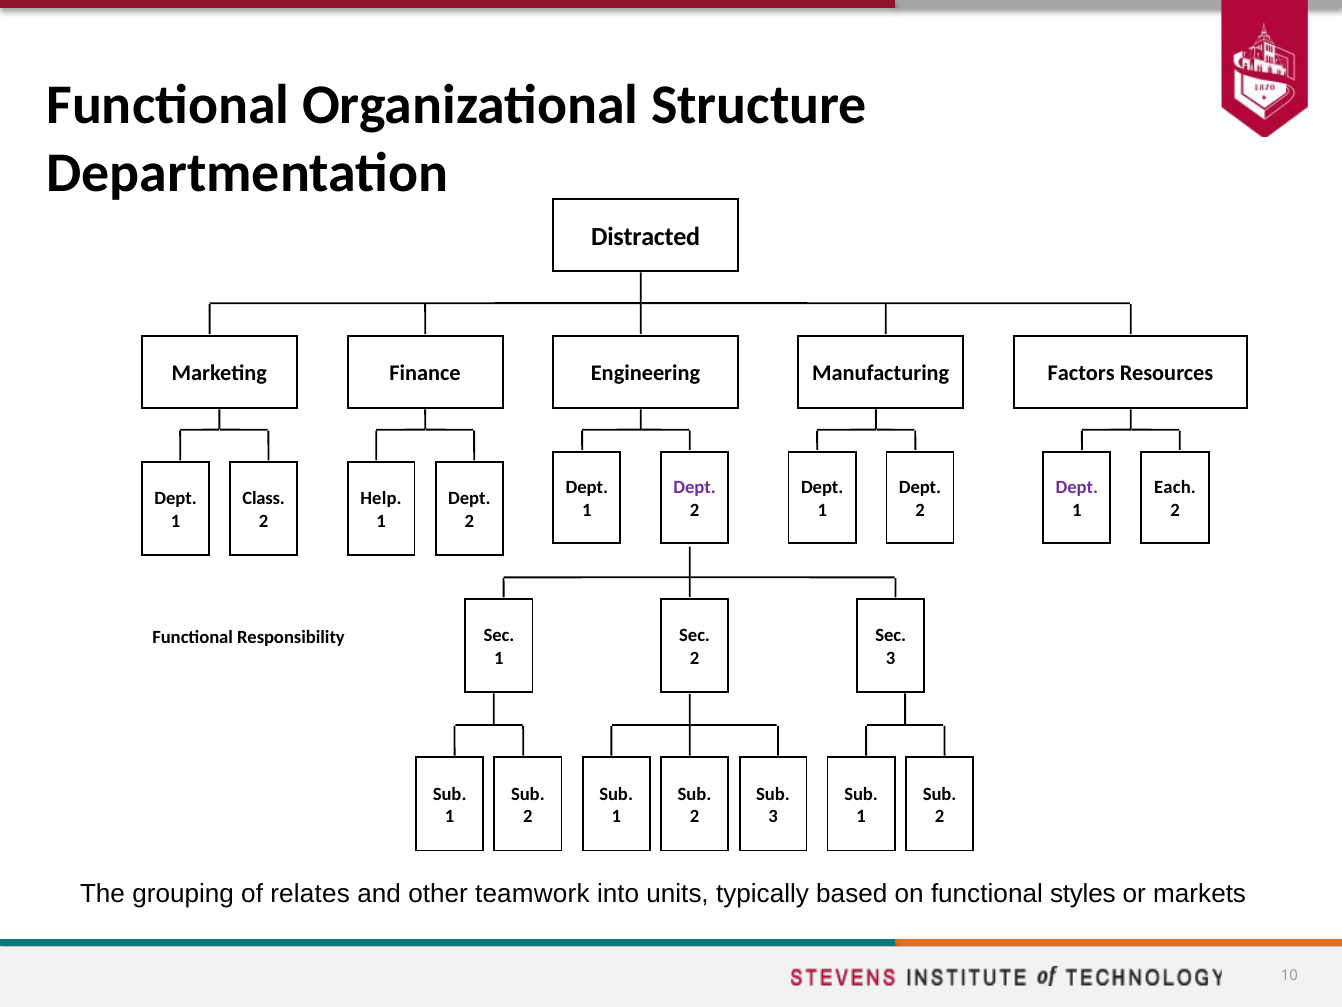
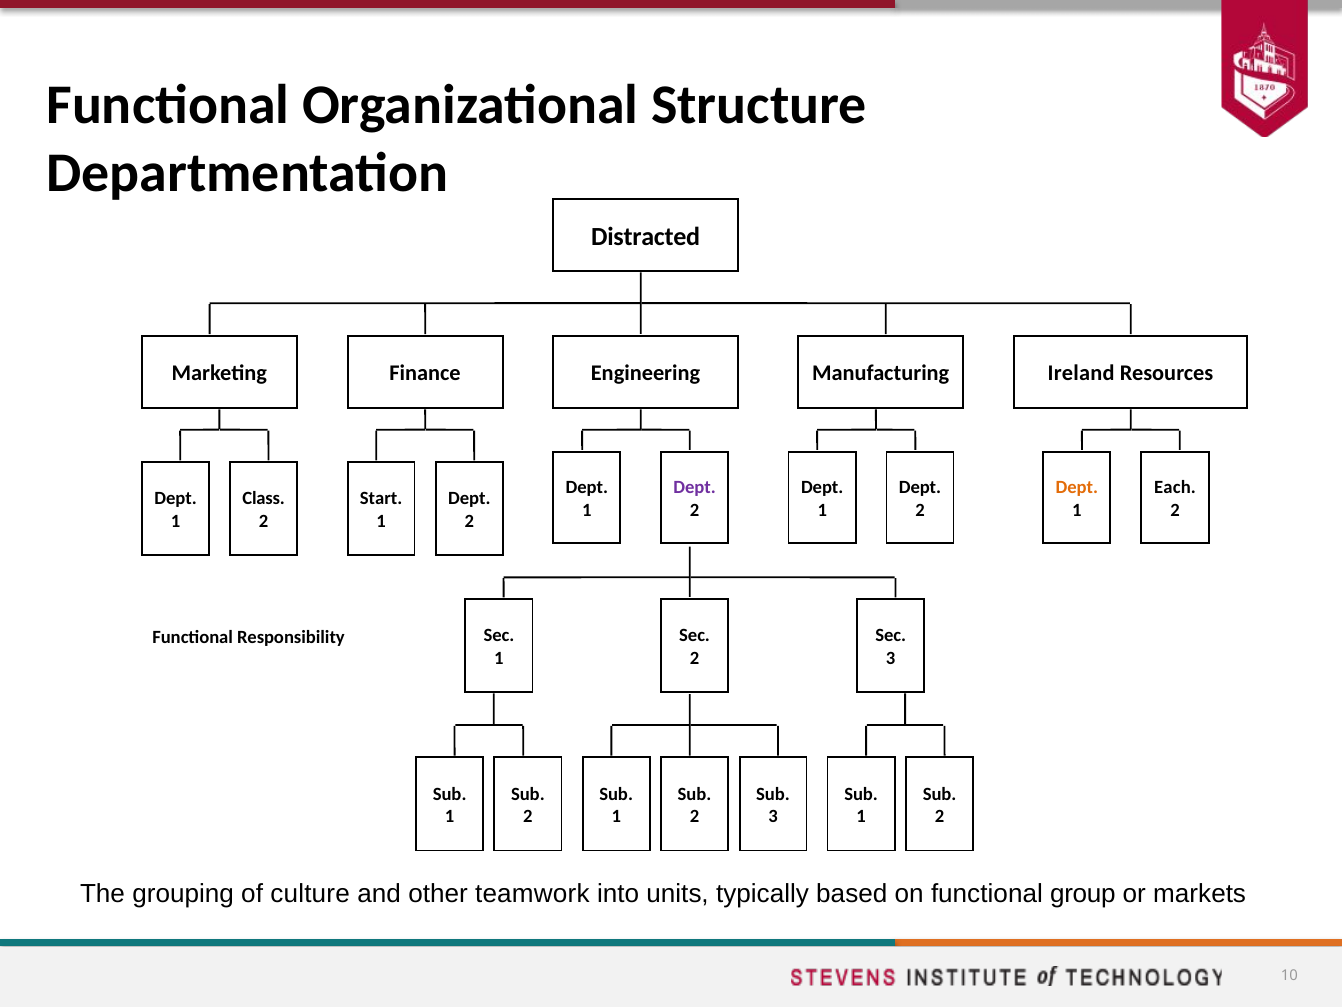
Factors: Factors -> Ireland
Dept at (1077, 487) colour: purple -> orange
Help: Help -> Start
relates: relates -> culture
styles: styles -> group
